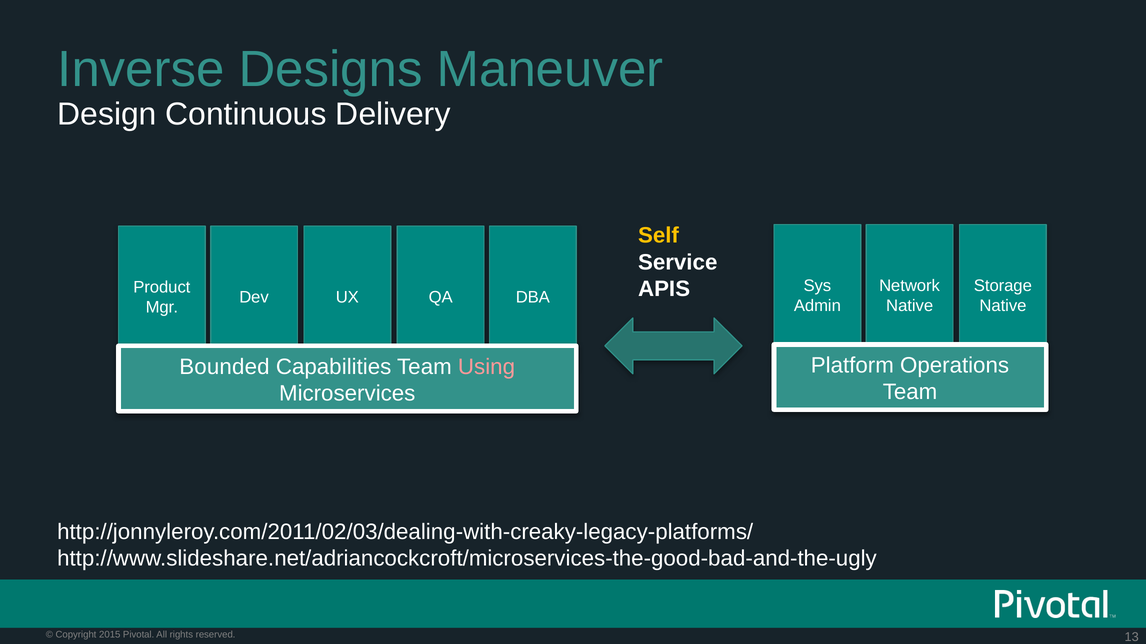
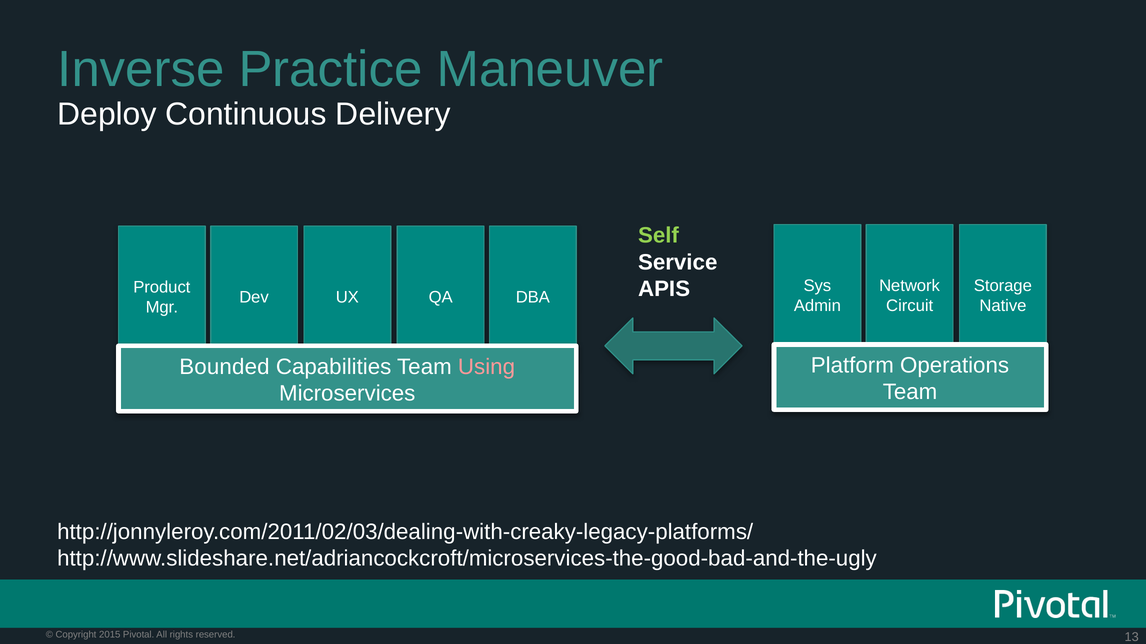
Designs: Designs -> Practice
Design: Design -> Deploy
Self colour: yellow -> light green
Native at (910, 306): Native -> Circuit
